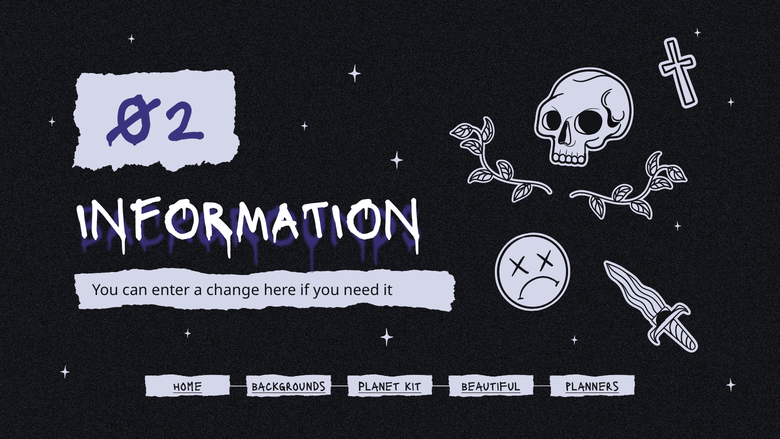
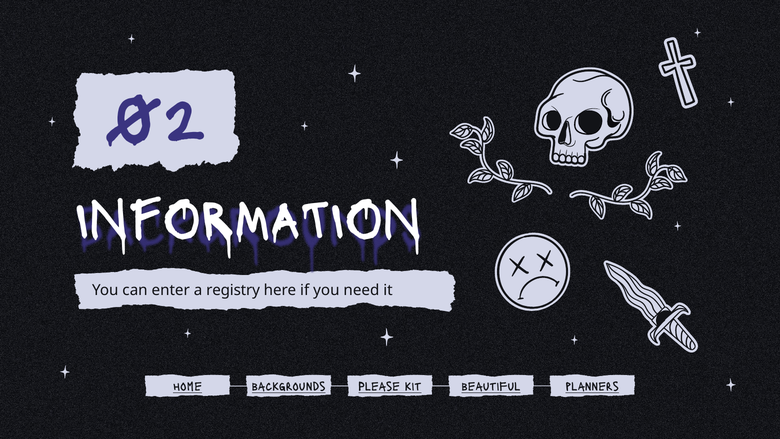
change: change -> registry
Planet: Planet -> Please
